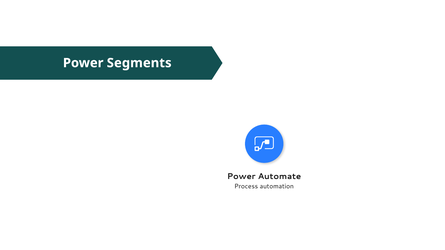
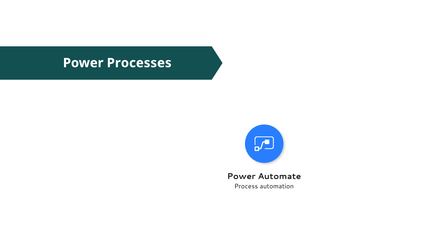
Segments: Segments -> Processes
